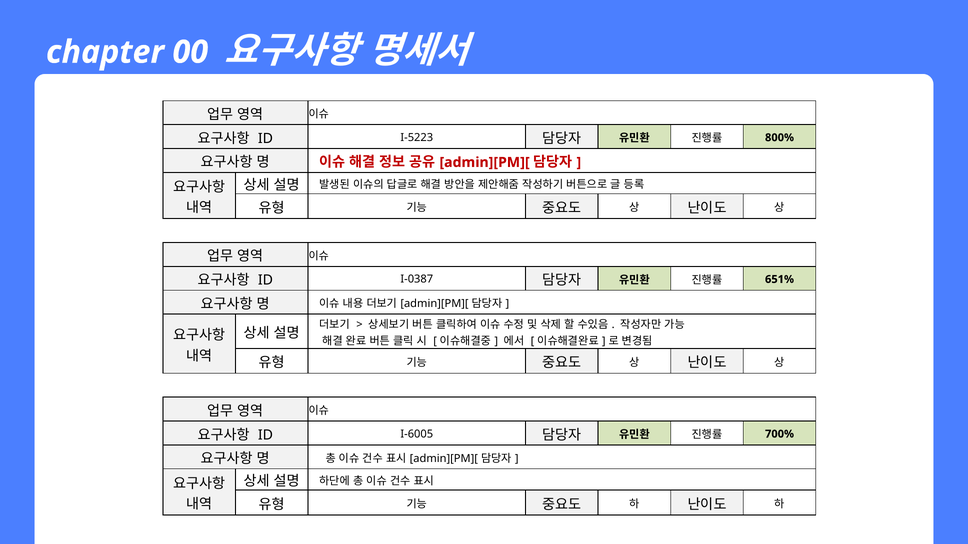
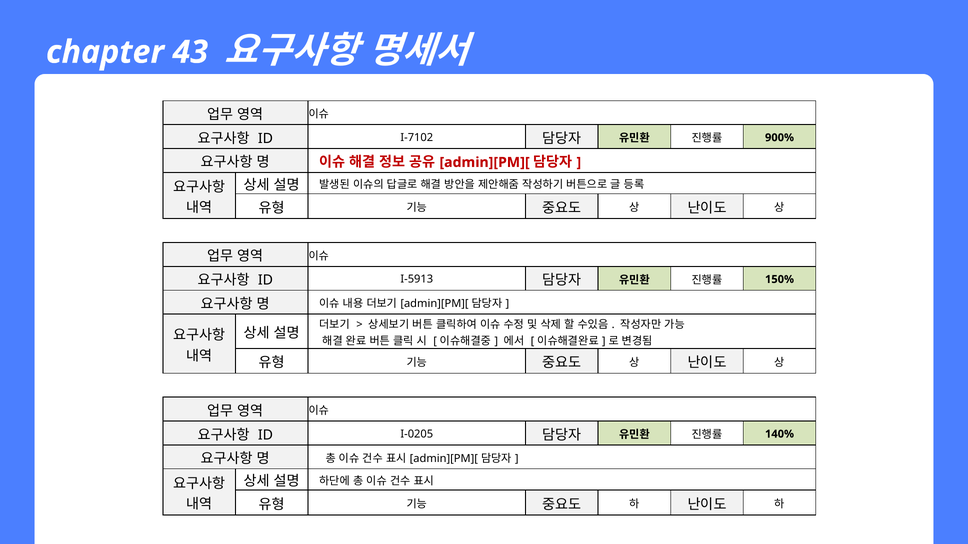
00: 00 -> 43
I-5223: I-5223 -> I-7102
800%: 800% -> 900%
I-0387: I-0387 -> I-5913
651%: 651% -> 150%
I-6005: I-6005 -> I-0205
700%: 700% -> 140%
